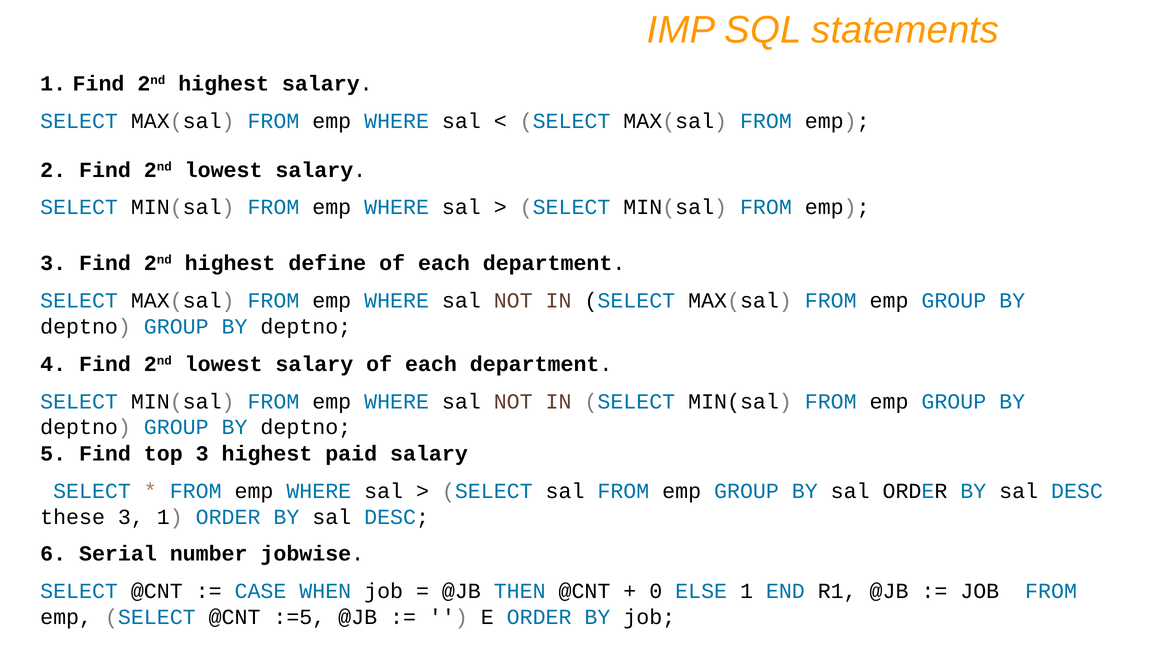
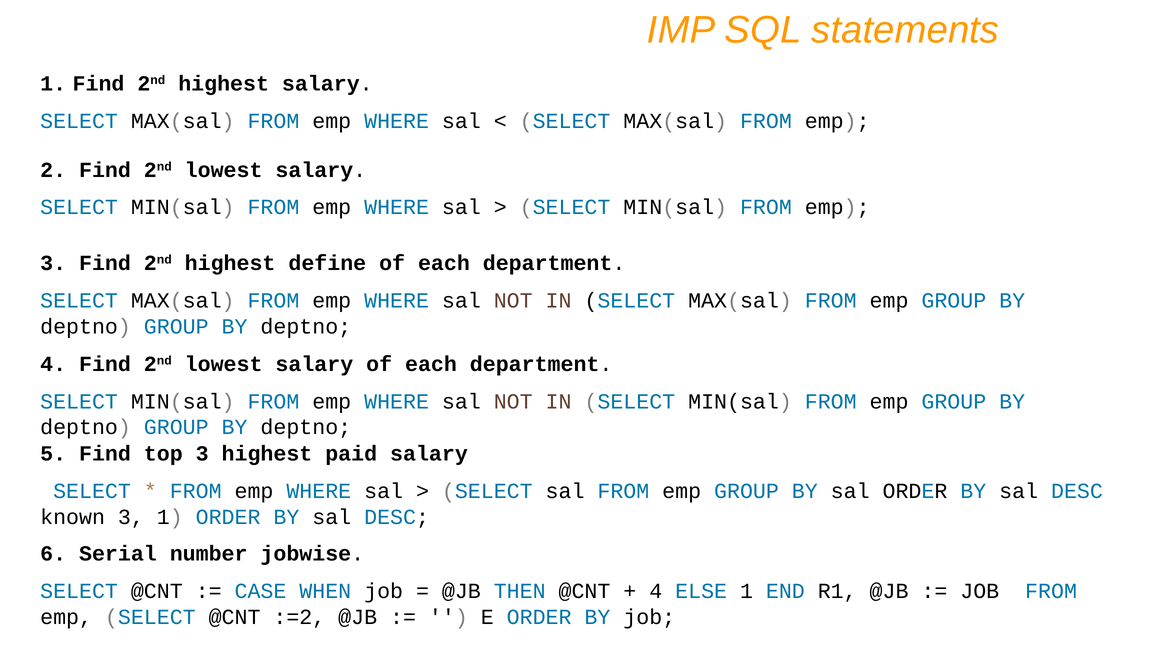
these: these -> known
0 at (656, 591): 0 -> 4
:=5: :=5 -> :=2
